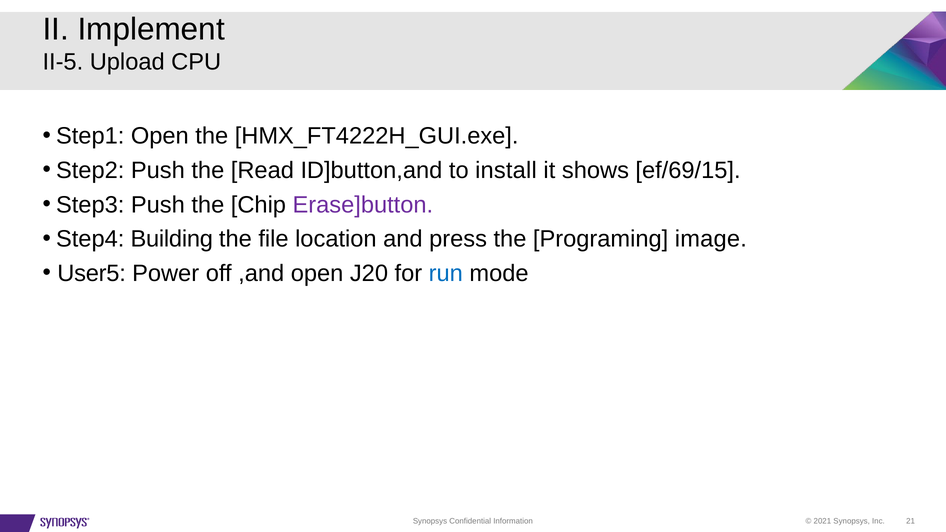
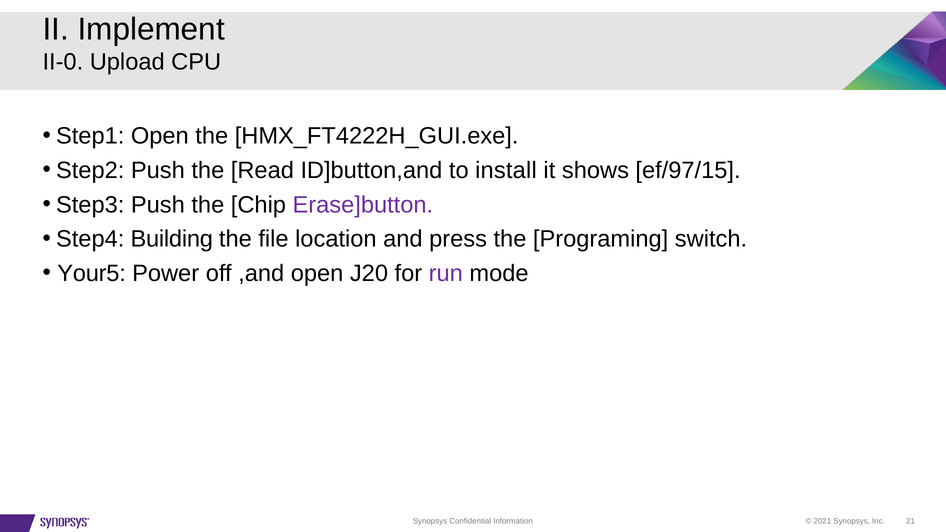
II-5: II-5 -> II-0
ef/69/15: ef/69/15 -> ef/97/15
image: image -> switch
User5: User5 -> Your5
run colour: blue -> purple
